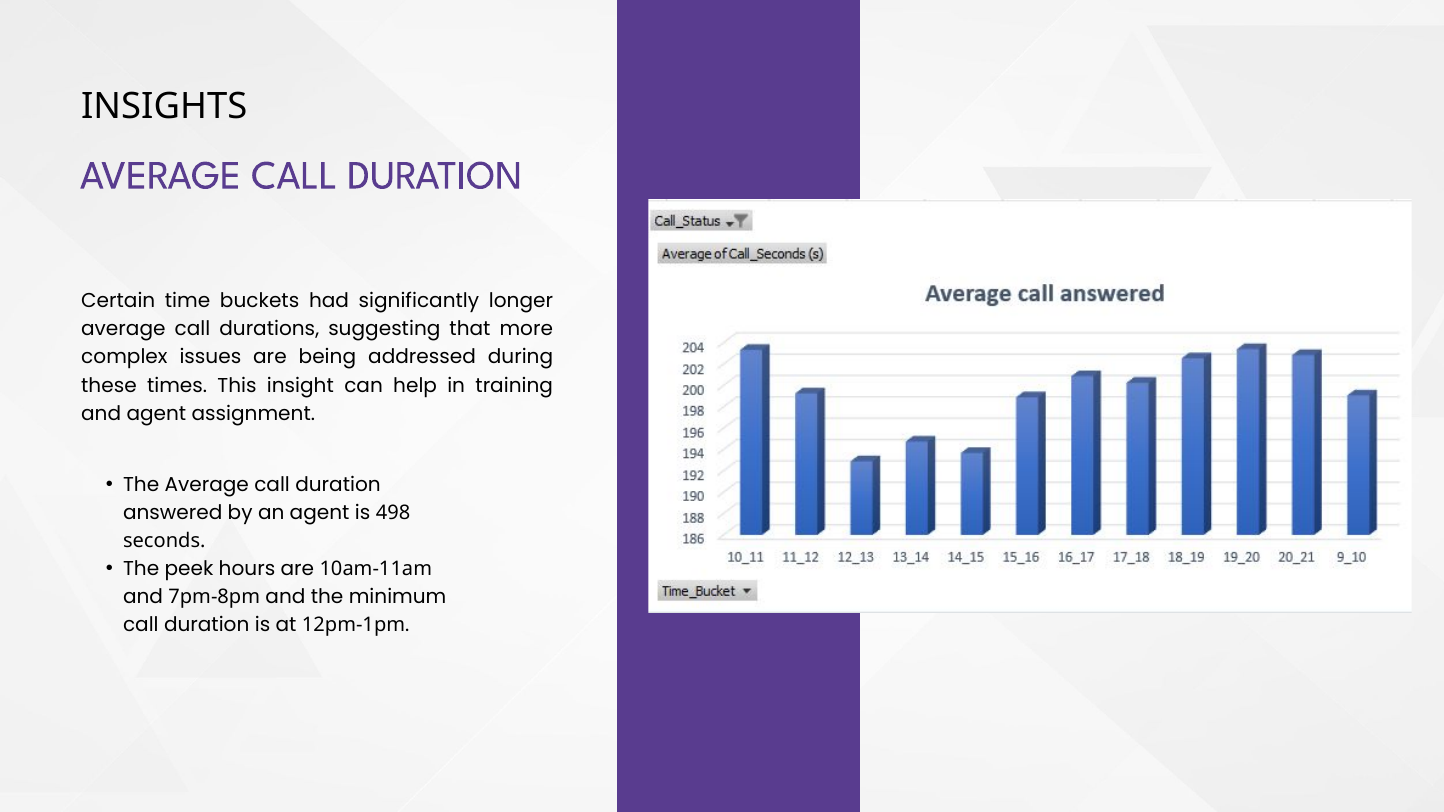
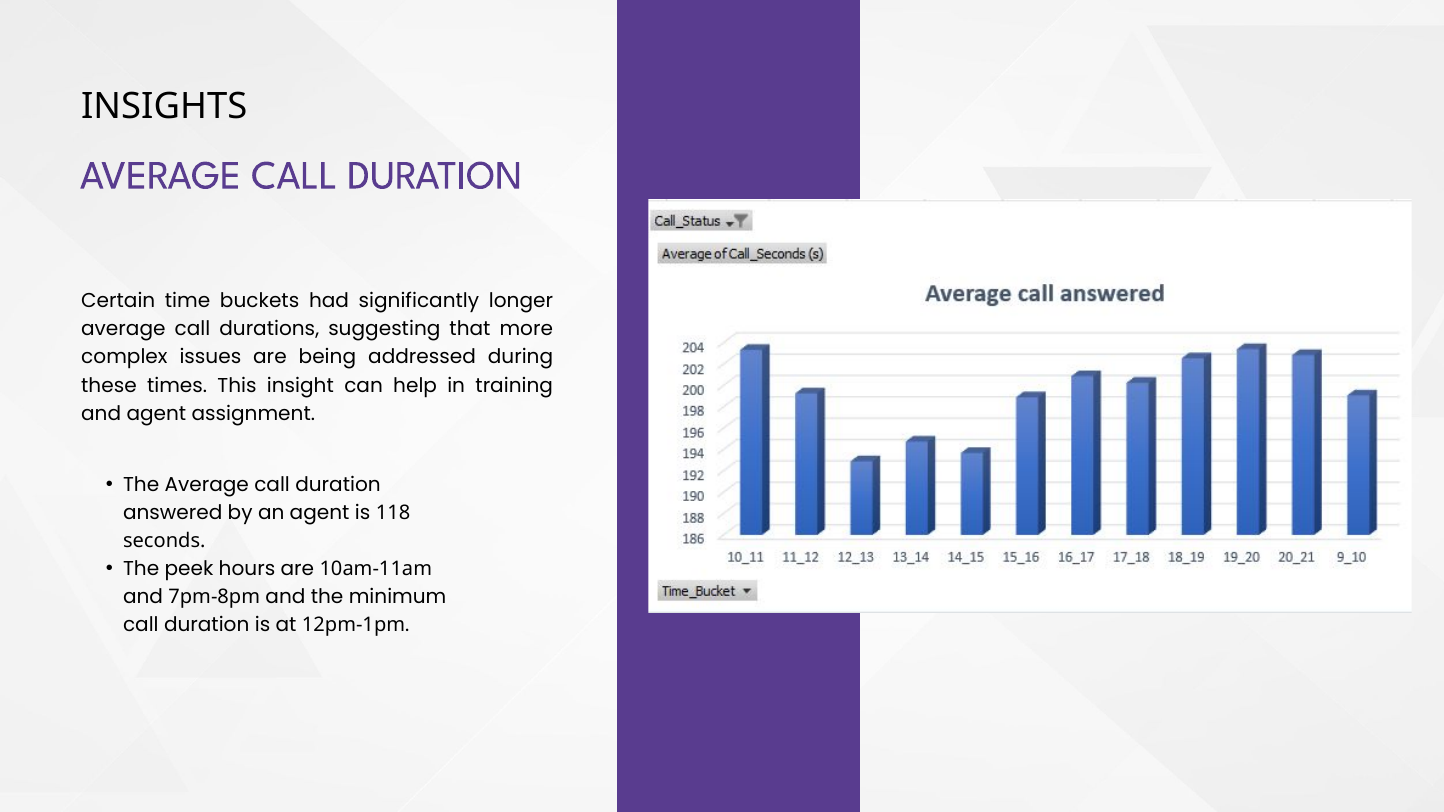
498: 498 -> 118
